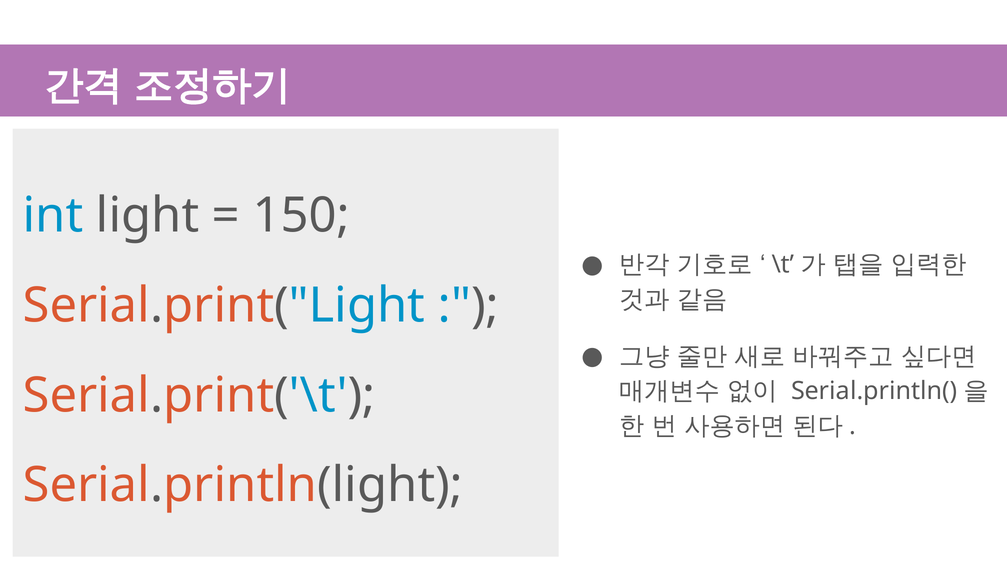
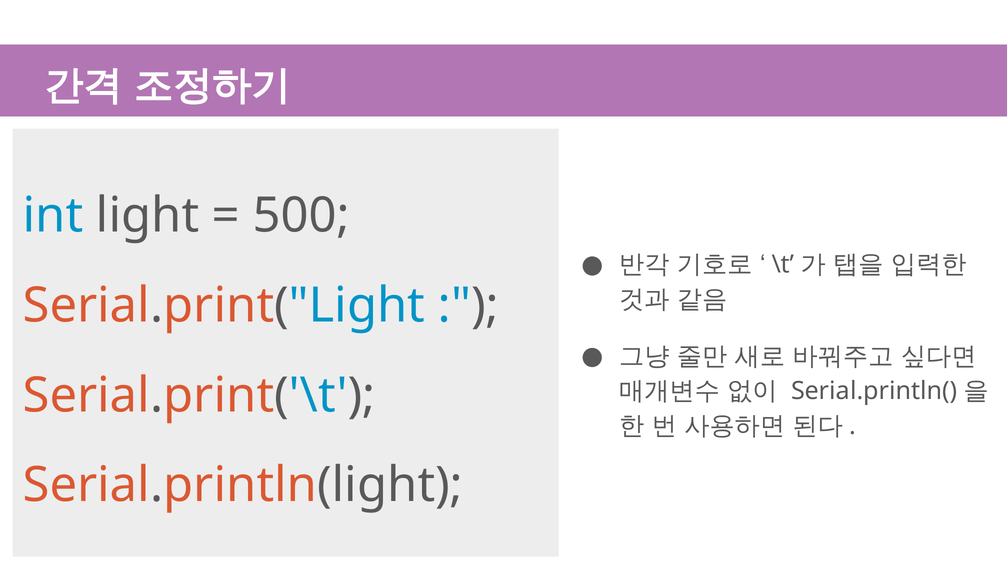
150: 150 -> 500
